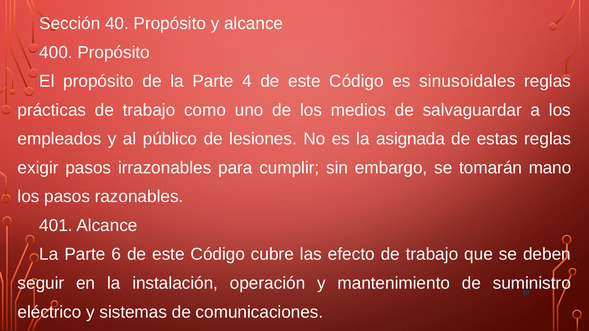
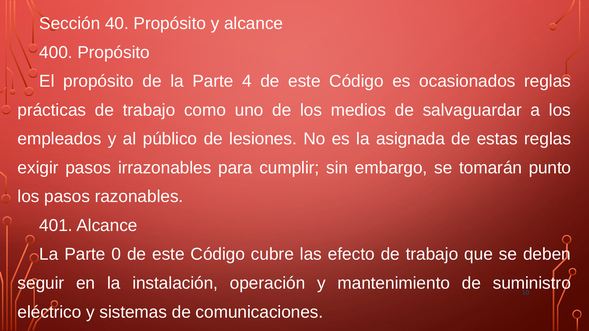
sinusoidales: sinusoidales -> ocasionados
mano: mano -> punto
6: 6 -> 0
